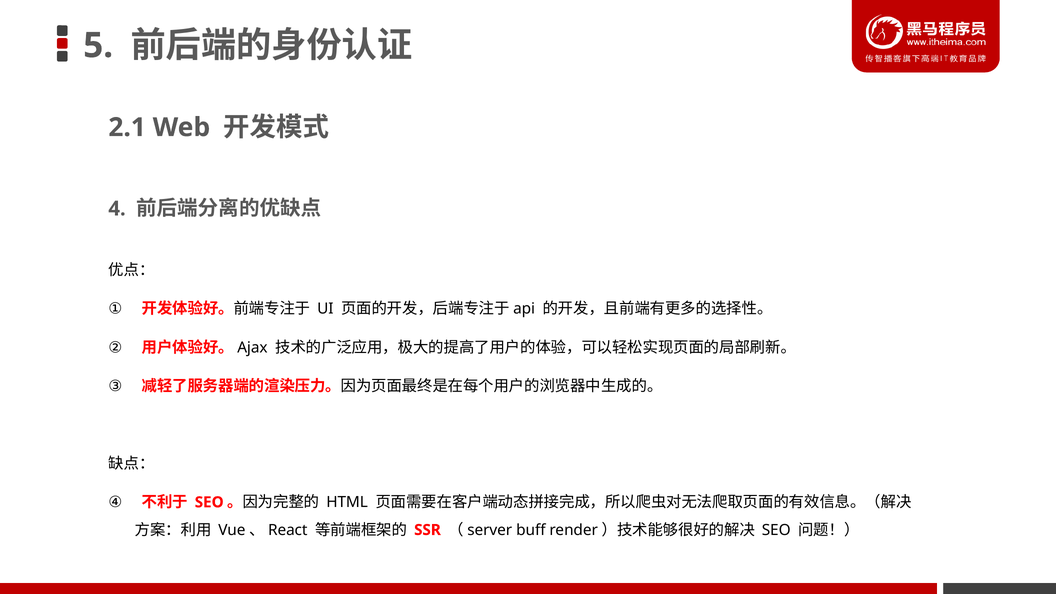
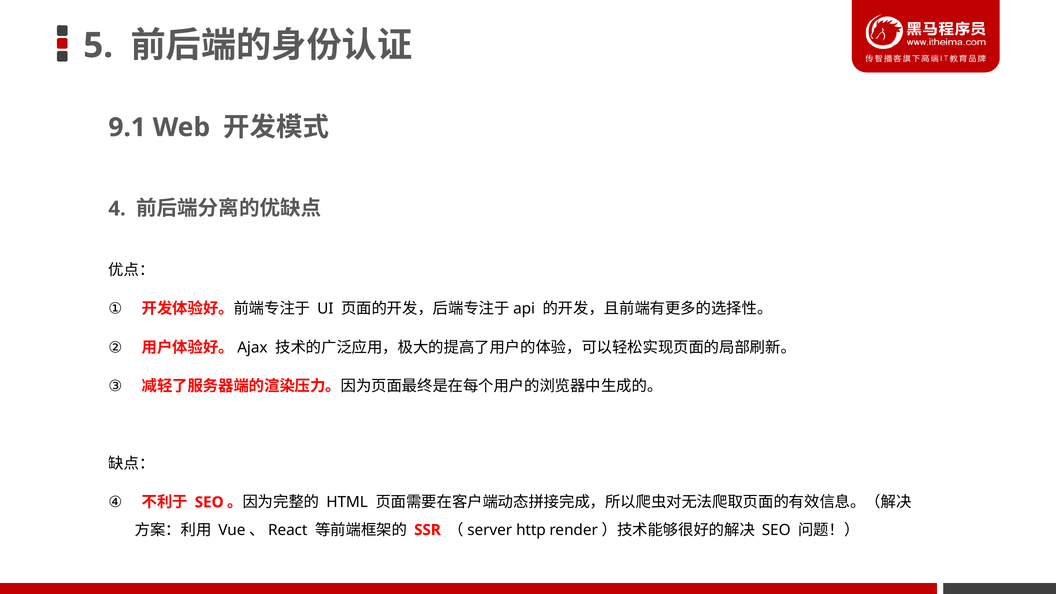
2.1: 2.1 -> 9.1
buff: buff -> http
